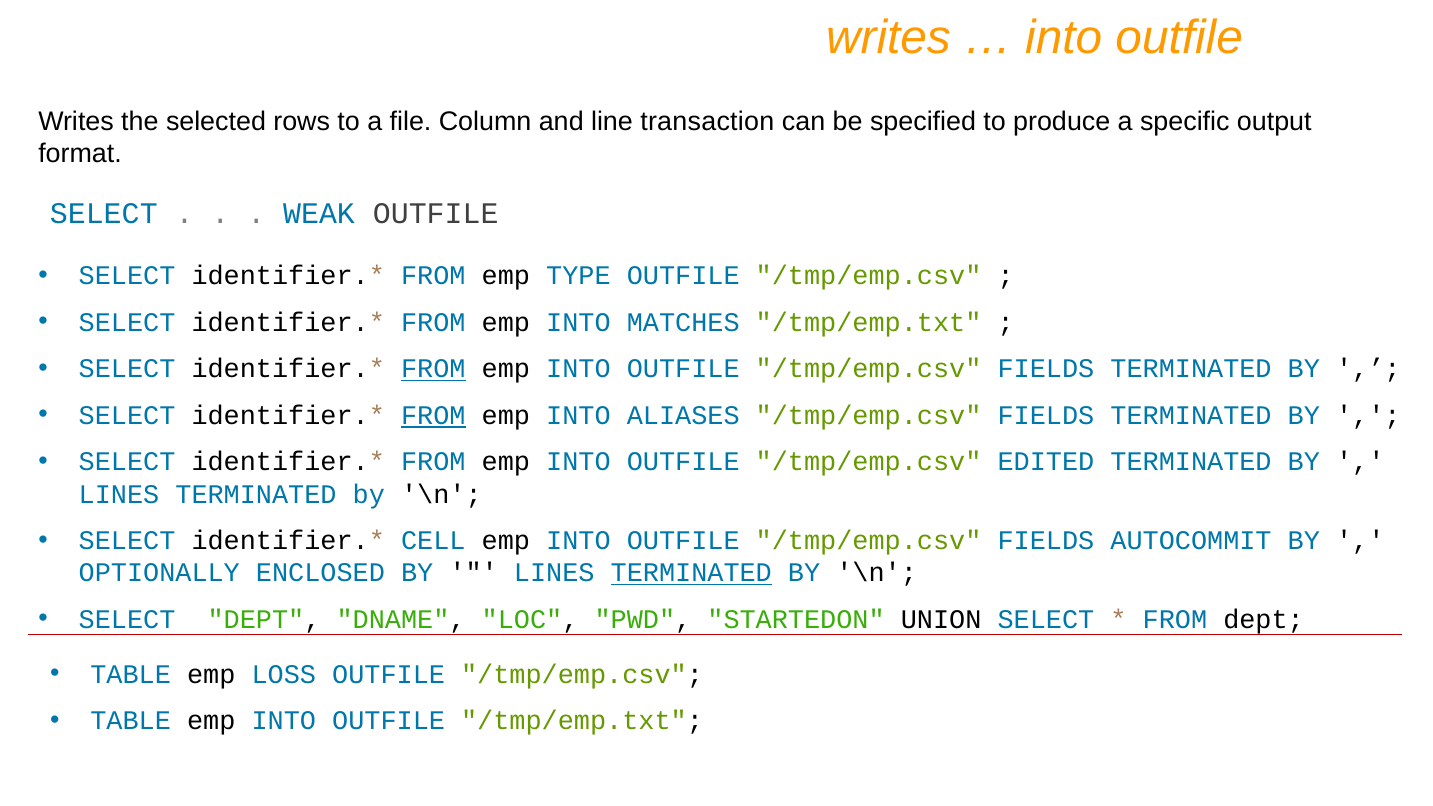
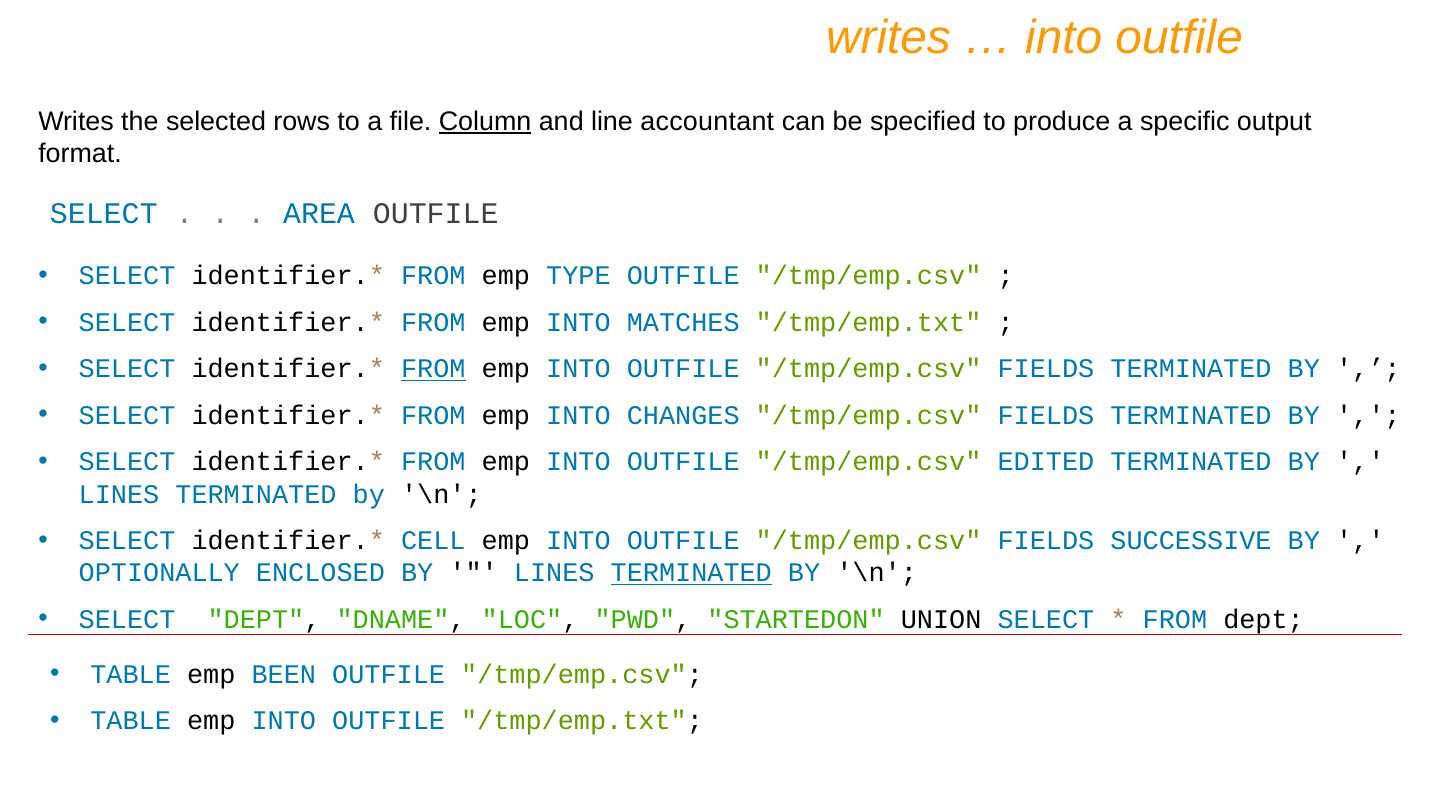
Column underline: none -> present
transaction: transaction -> accountant
WEAK: WEAK -> AREA
FROM at (433, 415) underline: present -> none
ALIASES: ALIASES -> CHANGES
AUTOCOMMIT: AUTOCOMMIT -> SUCCESSIVE
LOSS: LOSS -> BEEN
